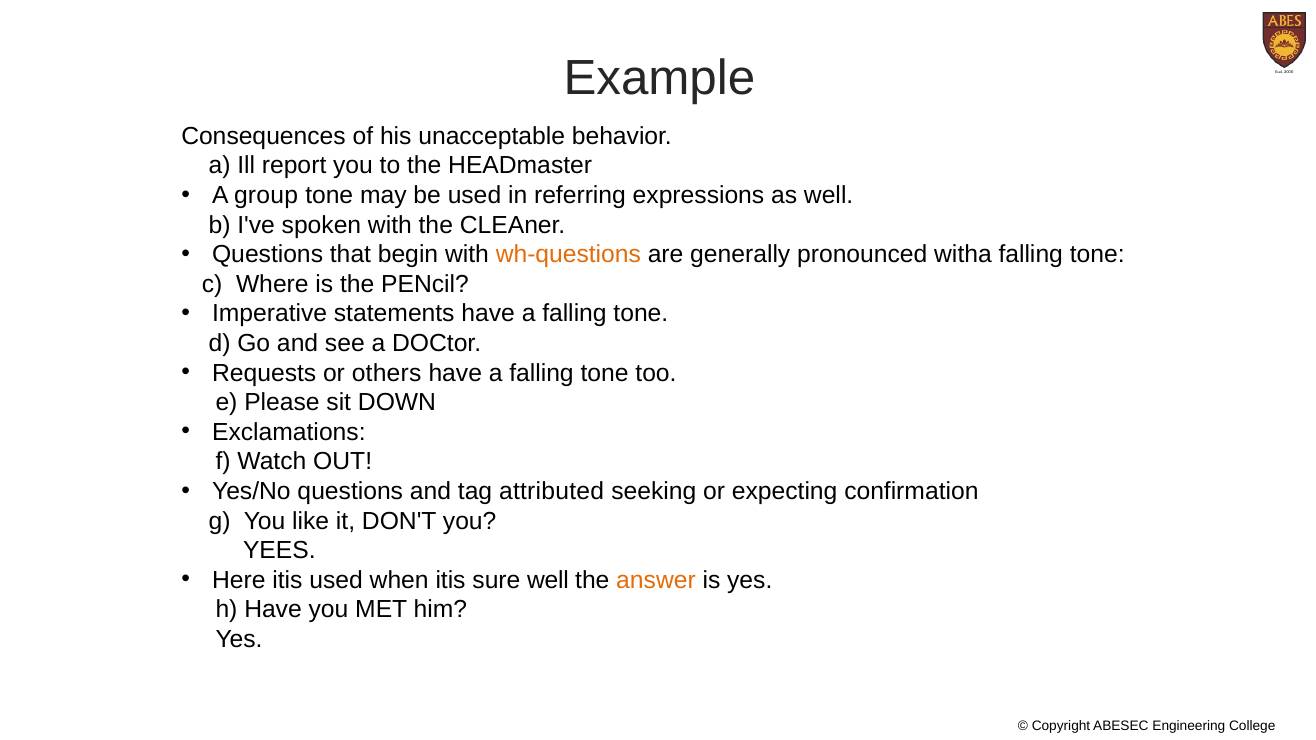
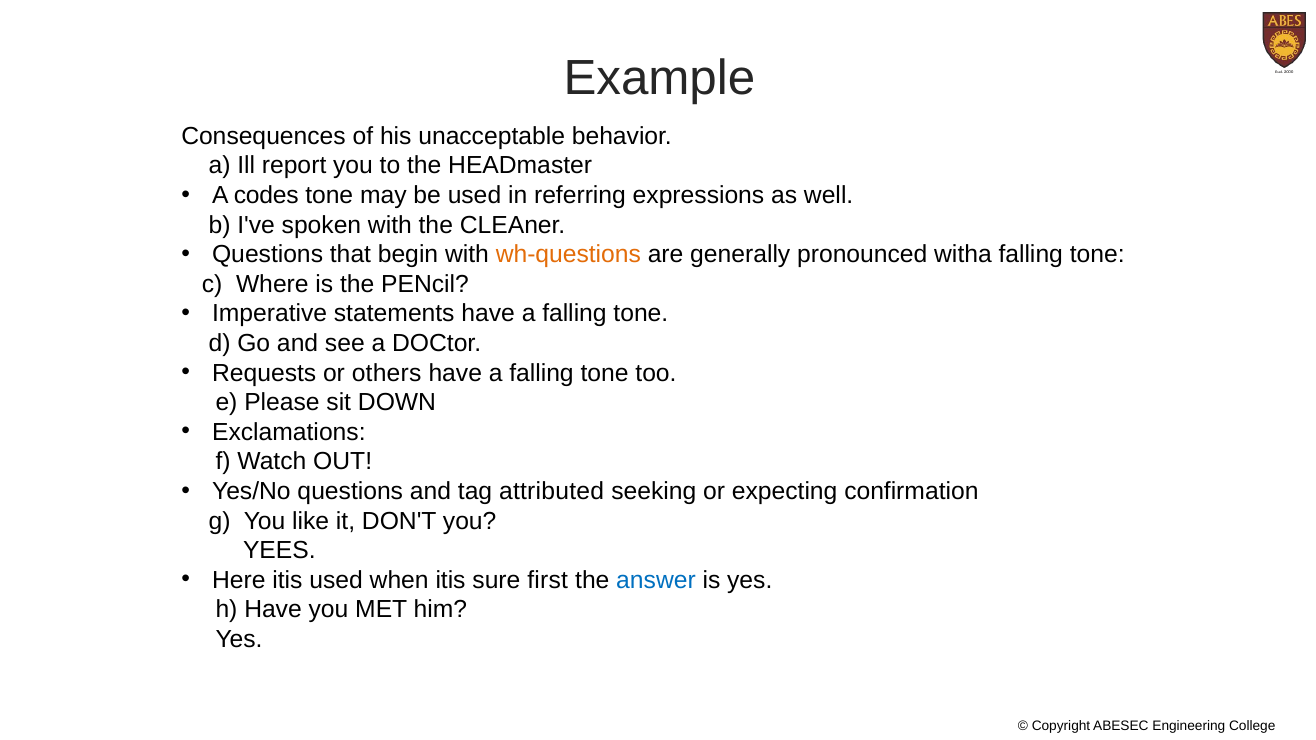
group: group -> codes
sure well: well -> first
answer colour: orange -> blue
